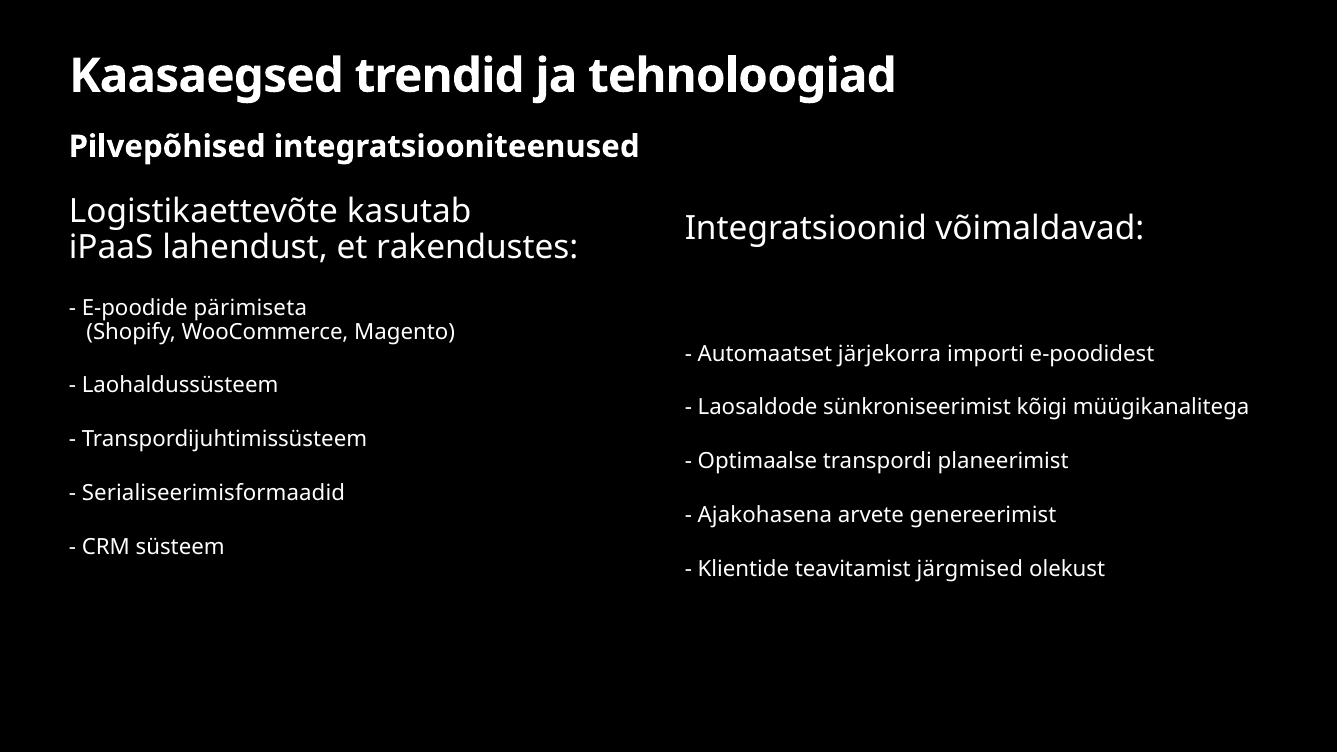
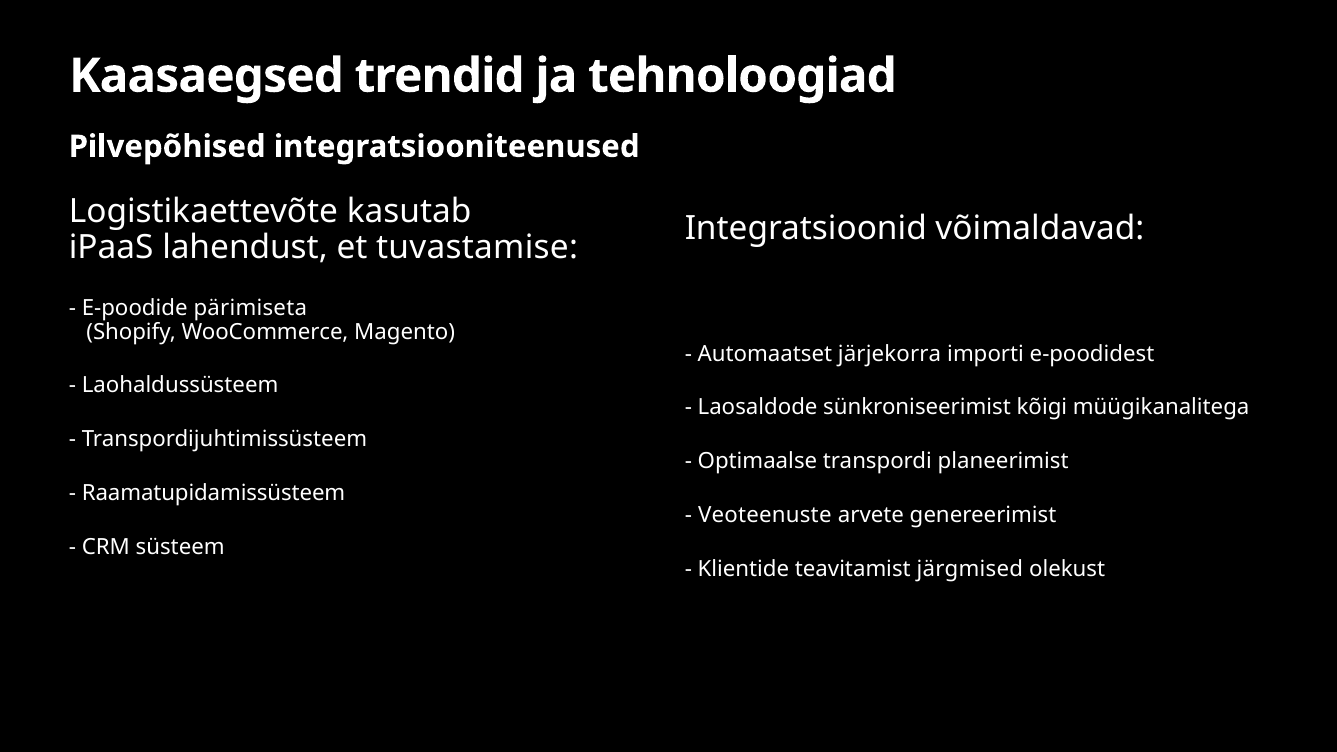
rakendustes: rakendustes -> tuvastamise
Serialiseerimisformaadid: Serialiseerimisformaadid -> Raamatupidamissüsteem
Ajakohasena: Ajakohasena -> Veoteenuste
